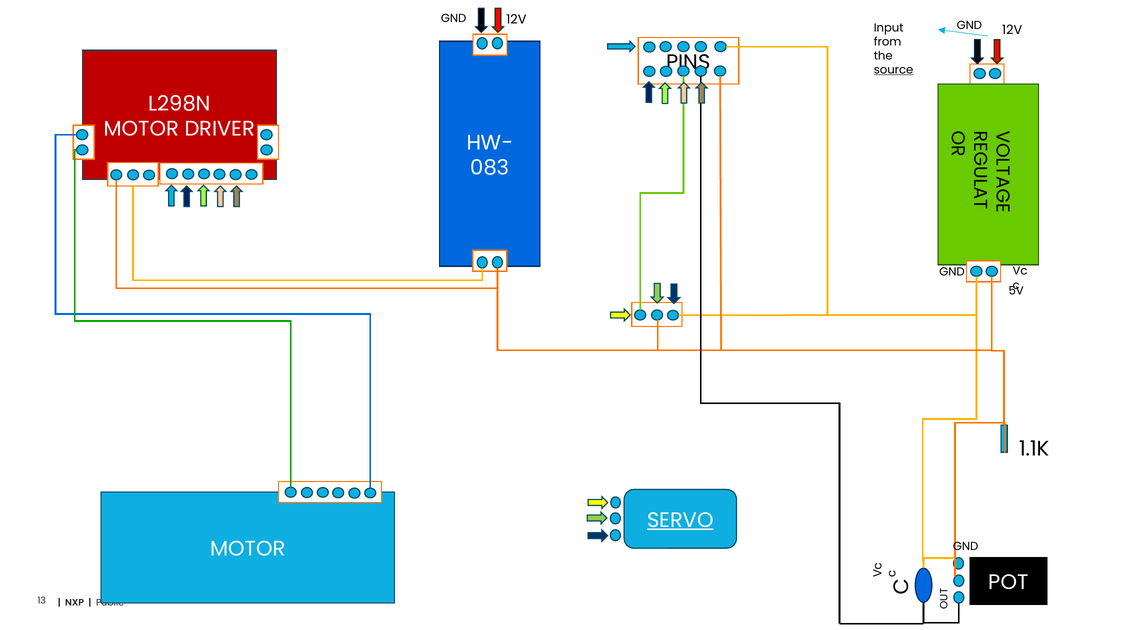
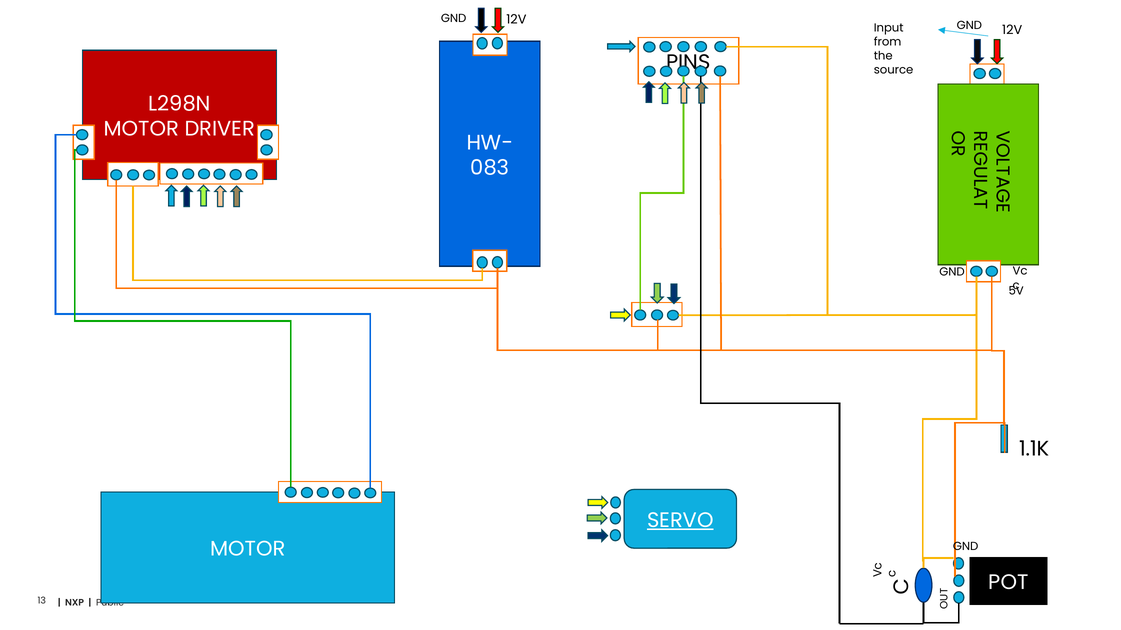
source underline: present -> none
